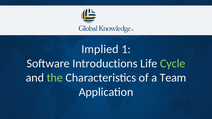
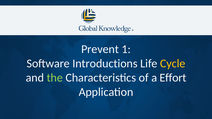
Implied: Implied -> Prevent
Cycle colour: light green -> yellow
Team: Team -> Effort
